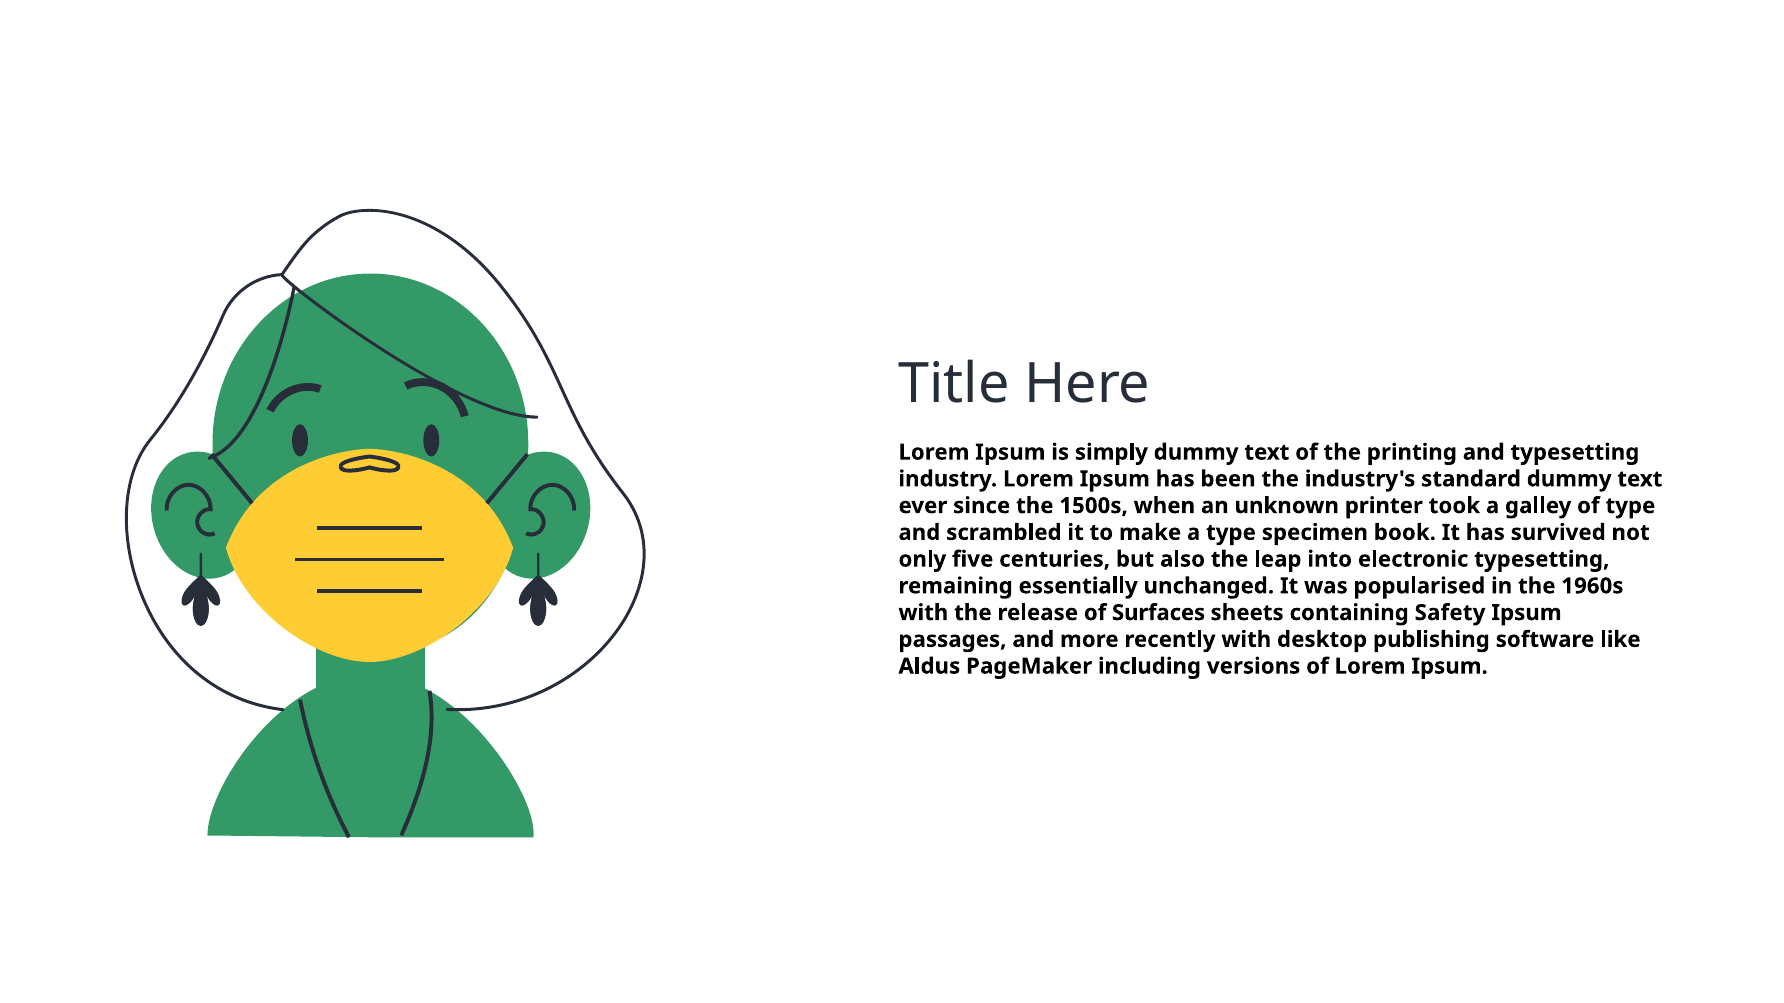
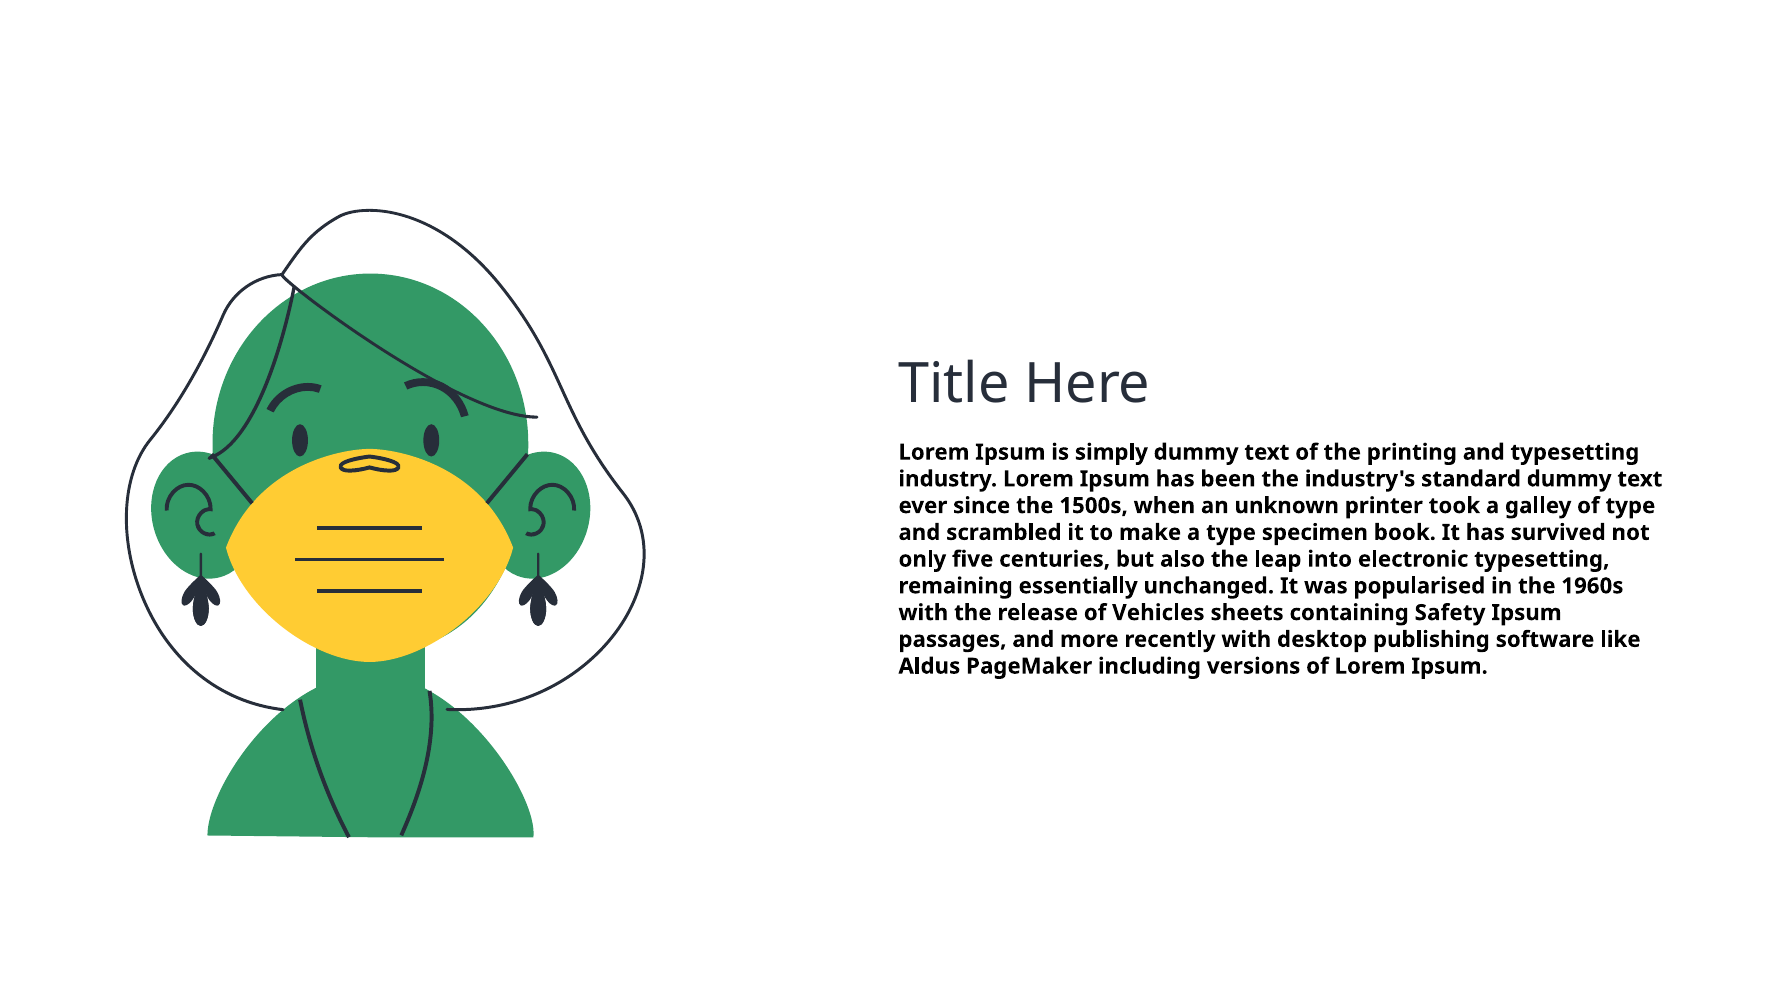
Surfaces: Surfaces -> Vehicles
